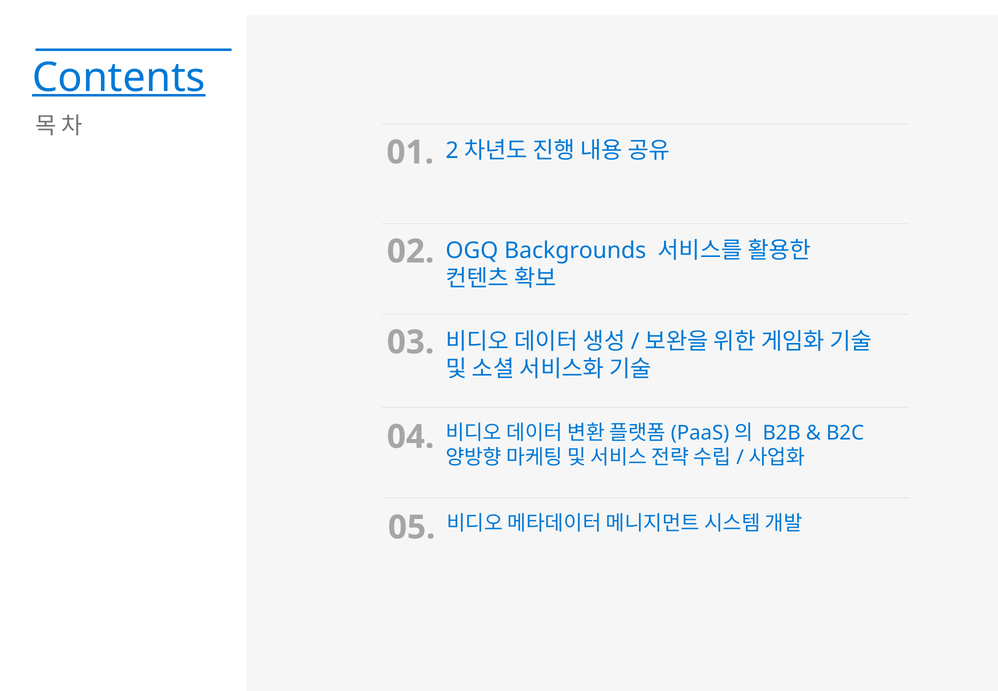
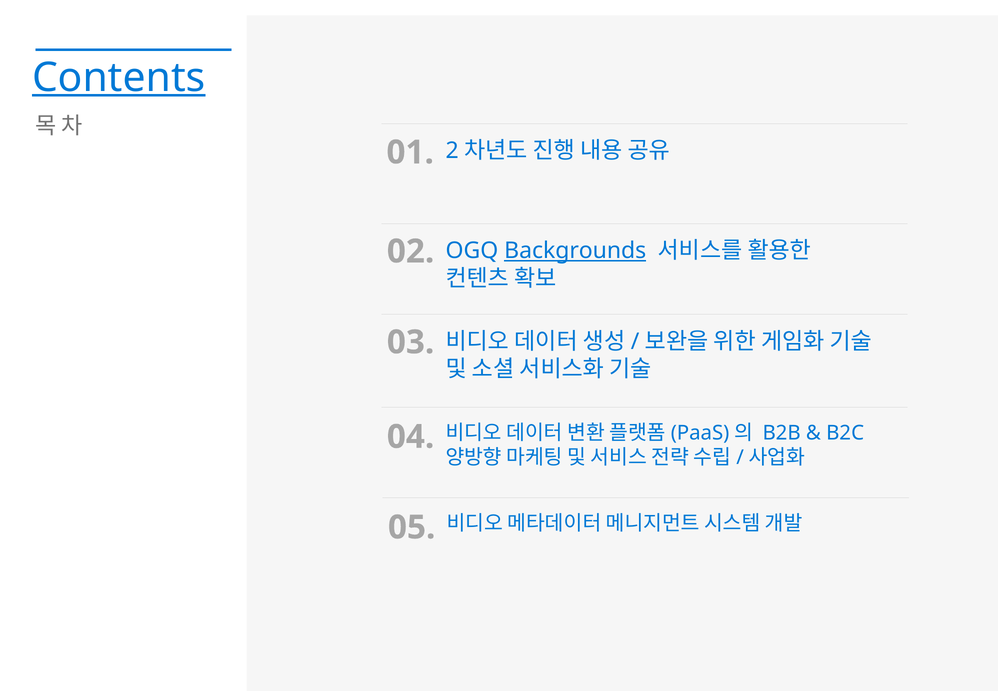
Backgrounds underline: none -> present
